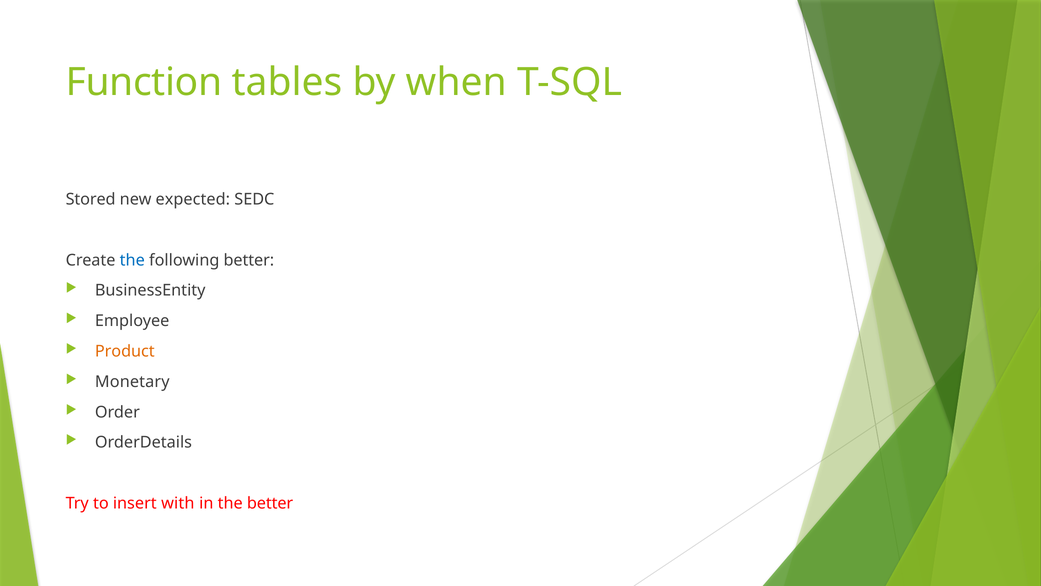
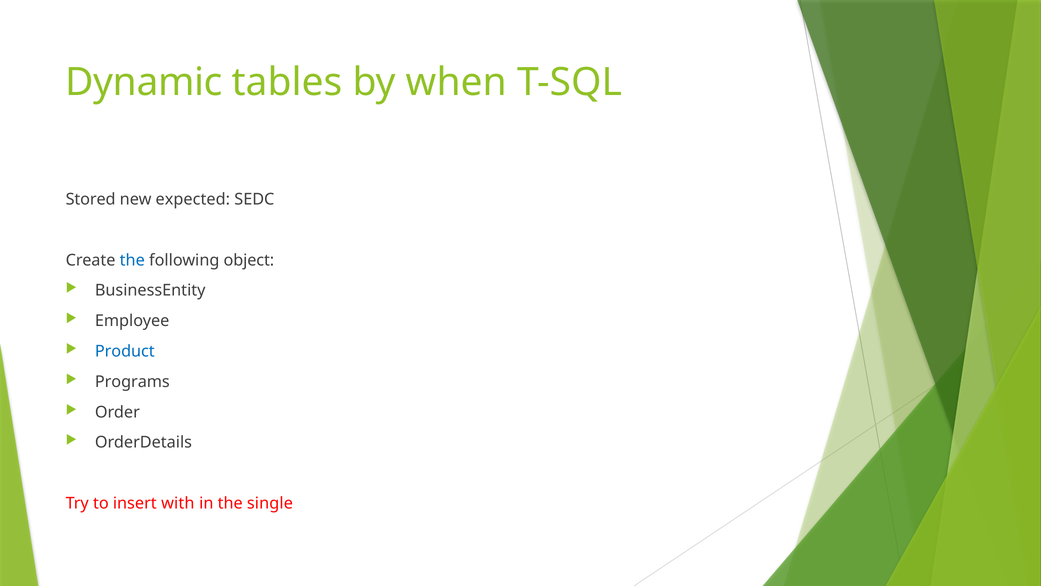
Function: Function -> Dynamic
following better: better -> object
Product colour: orange -> blue
Monetary: Monetary -> Programs
the better: better -> single
